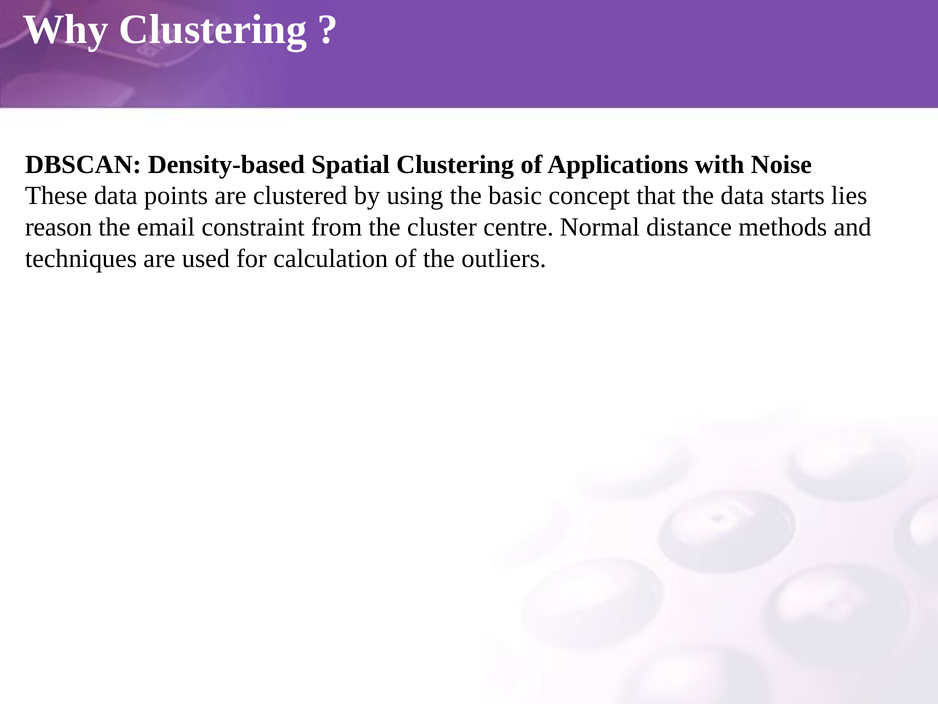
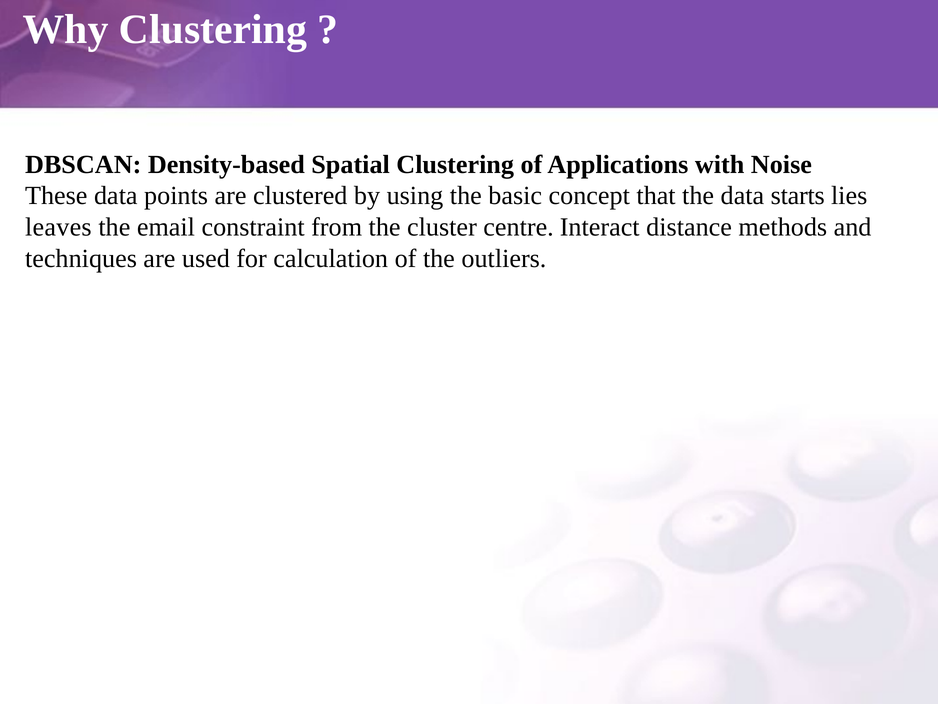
reason: reason -> leaves
Normal: Normal -> Interact
